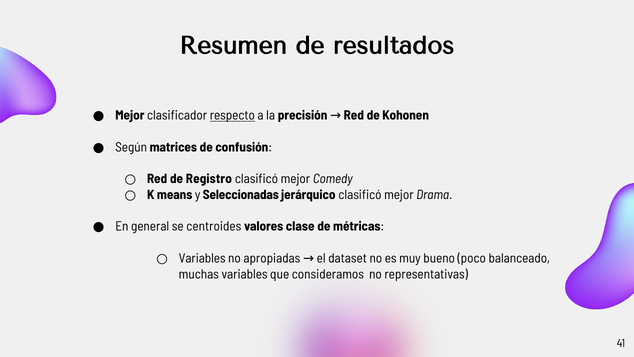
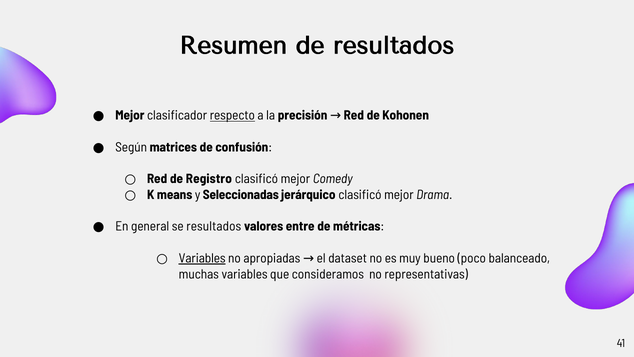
se centroides: centroides -> resultados
clase: clase -> entre
Variables at (202, 258) underline: none -> present
